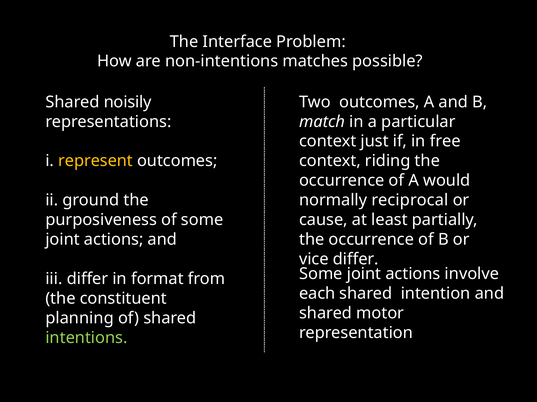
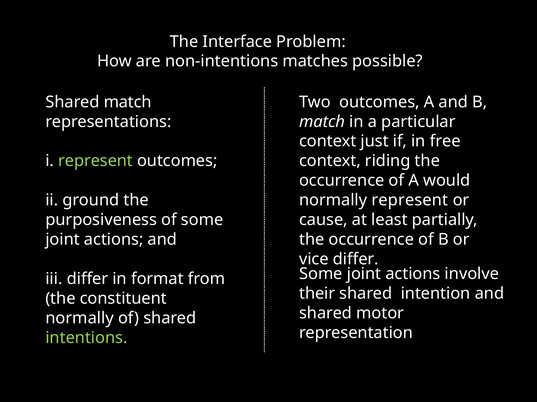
Shared noisily: noisily -> match
represent at (96, 161) colour: yellow -> light green
normally reciprocal: reciprocal -> represent
each: each -> their
planning at (80, 319): planning -> normally
